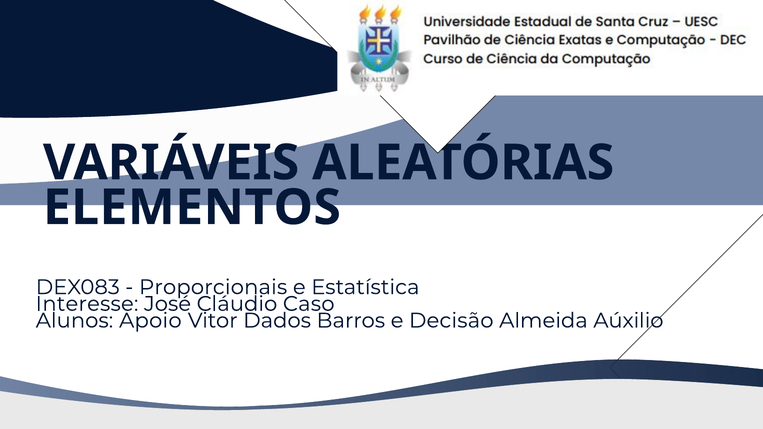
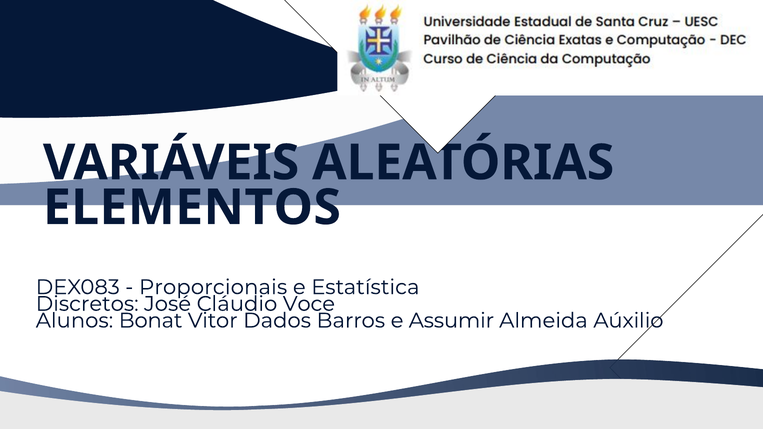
Interesse: Interesse -> Discretos
Caso: Caso -> Voce
Apoio: Apoio -> Bonat
Decisão: Decisão -> Assumir
